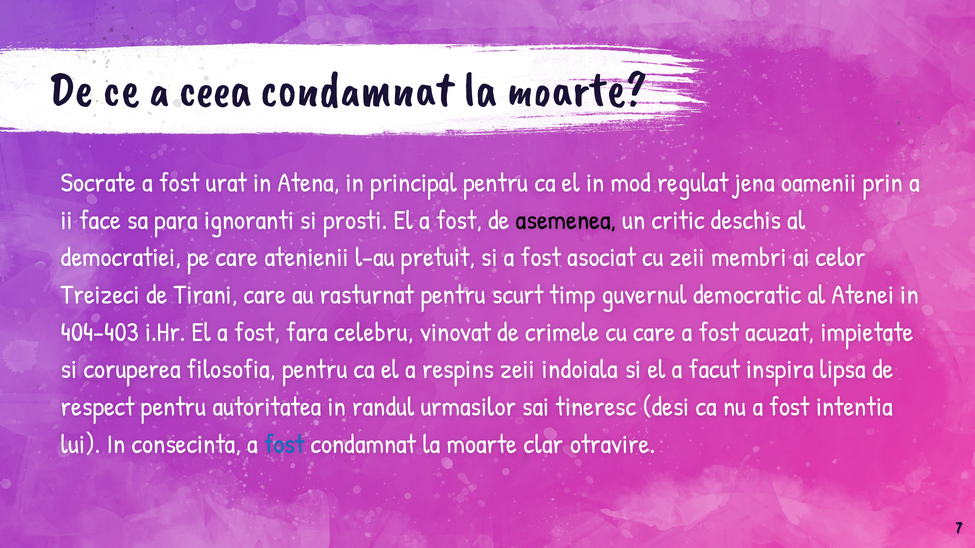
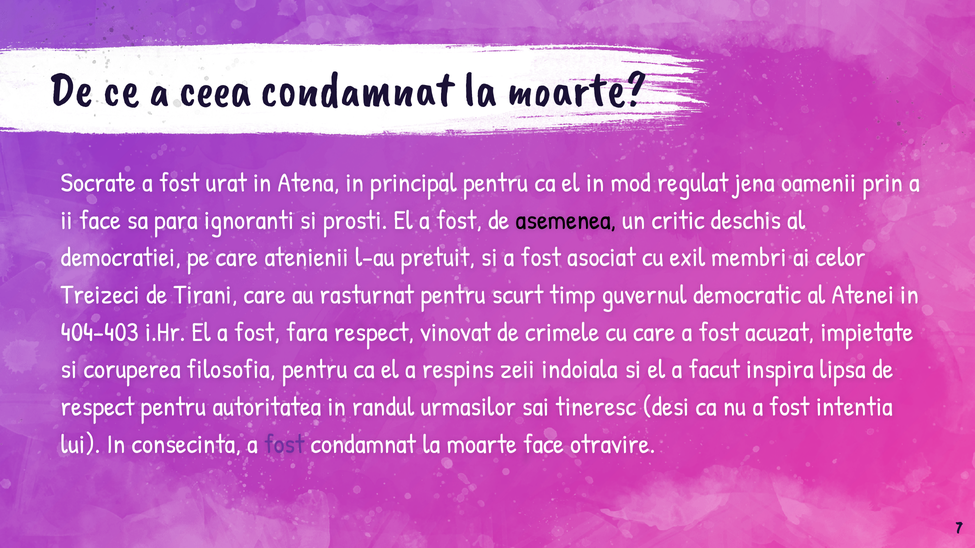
cu zeii: zeii -> exil
fara celebru: celebru -> respect
fost at (284, 445) colour: blue -> purple
moarte clar: clar -> face
